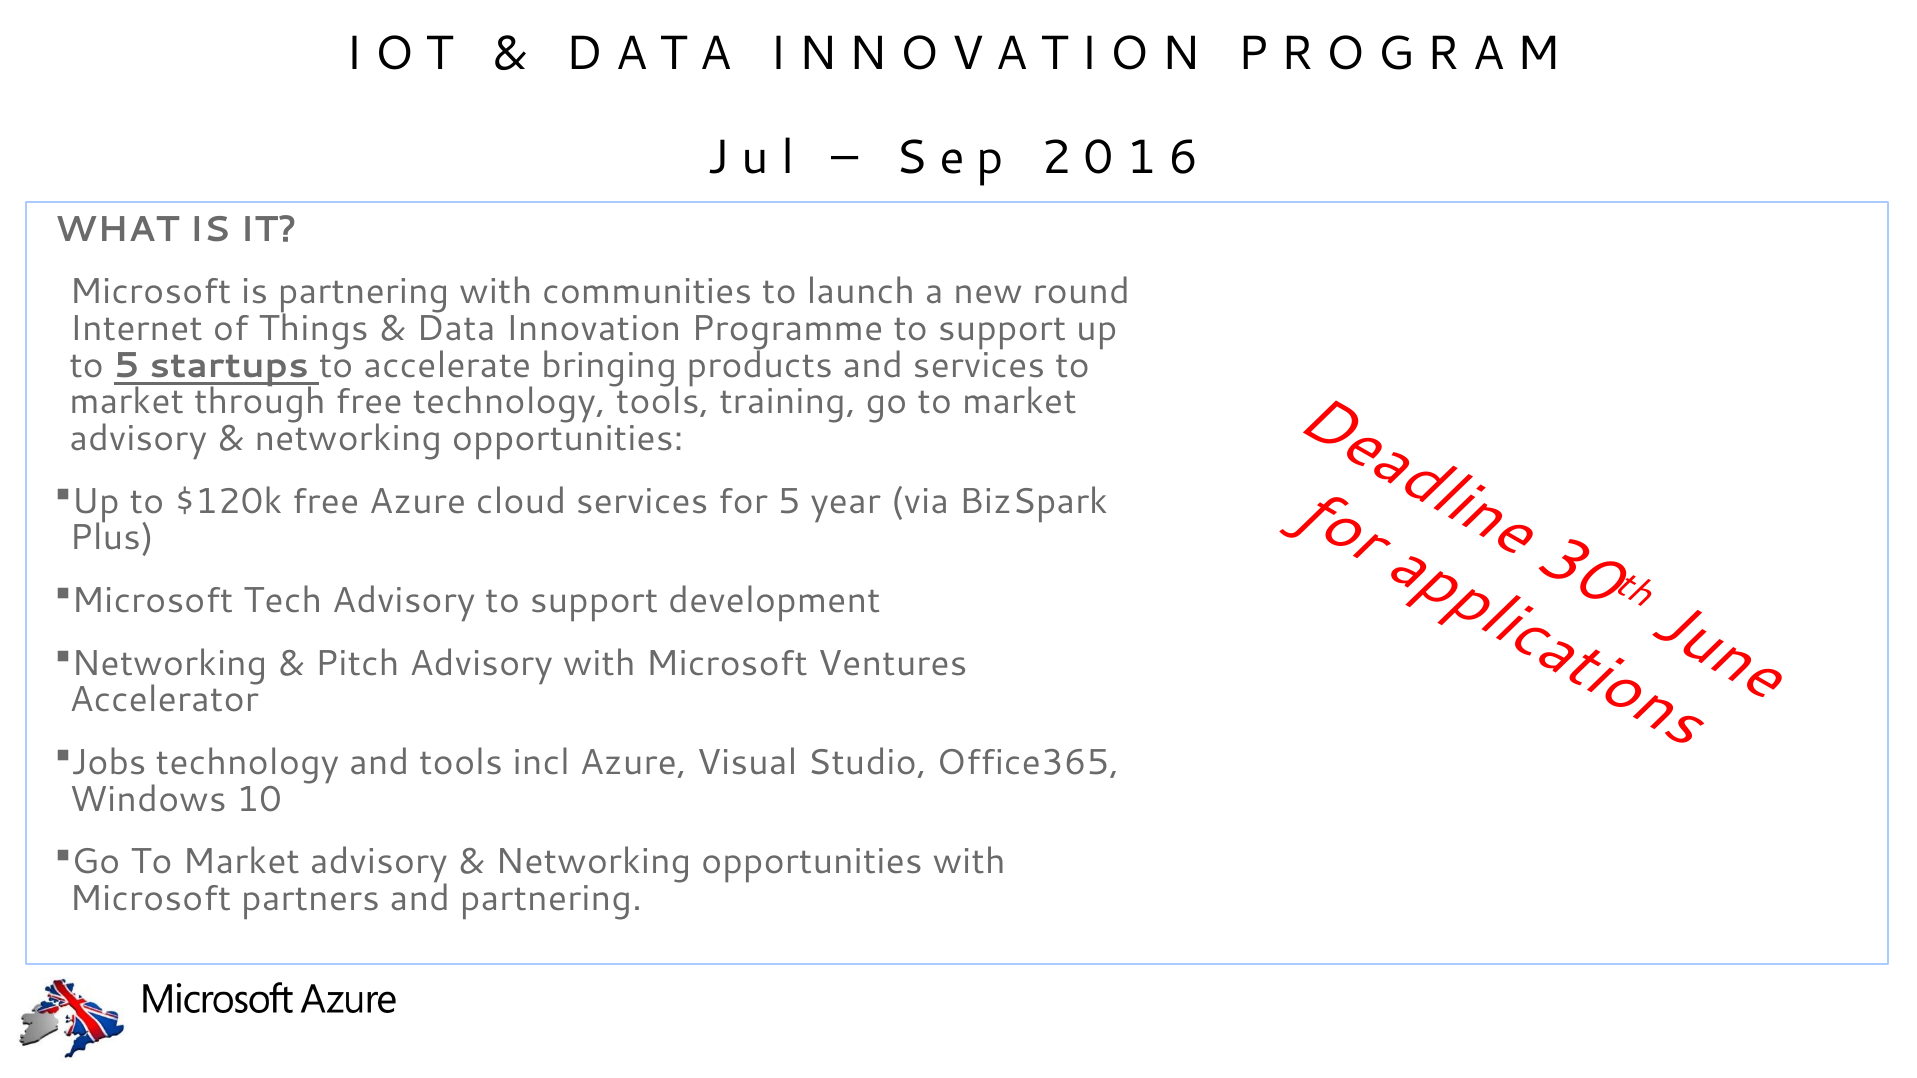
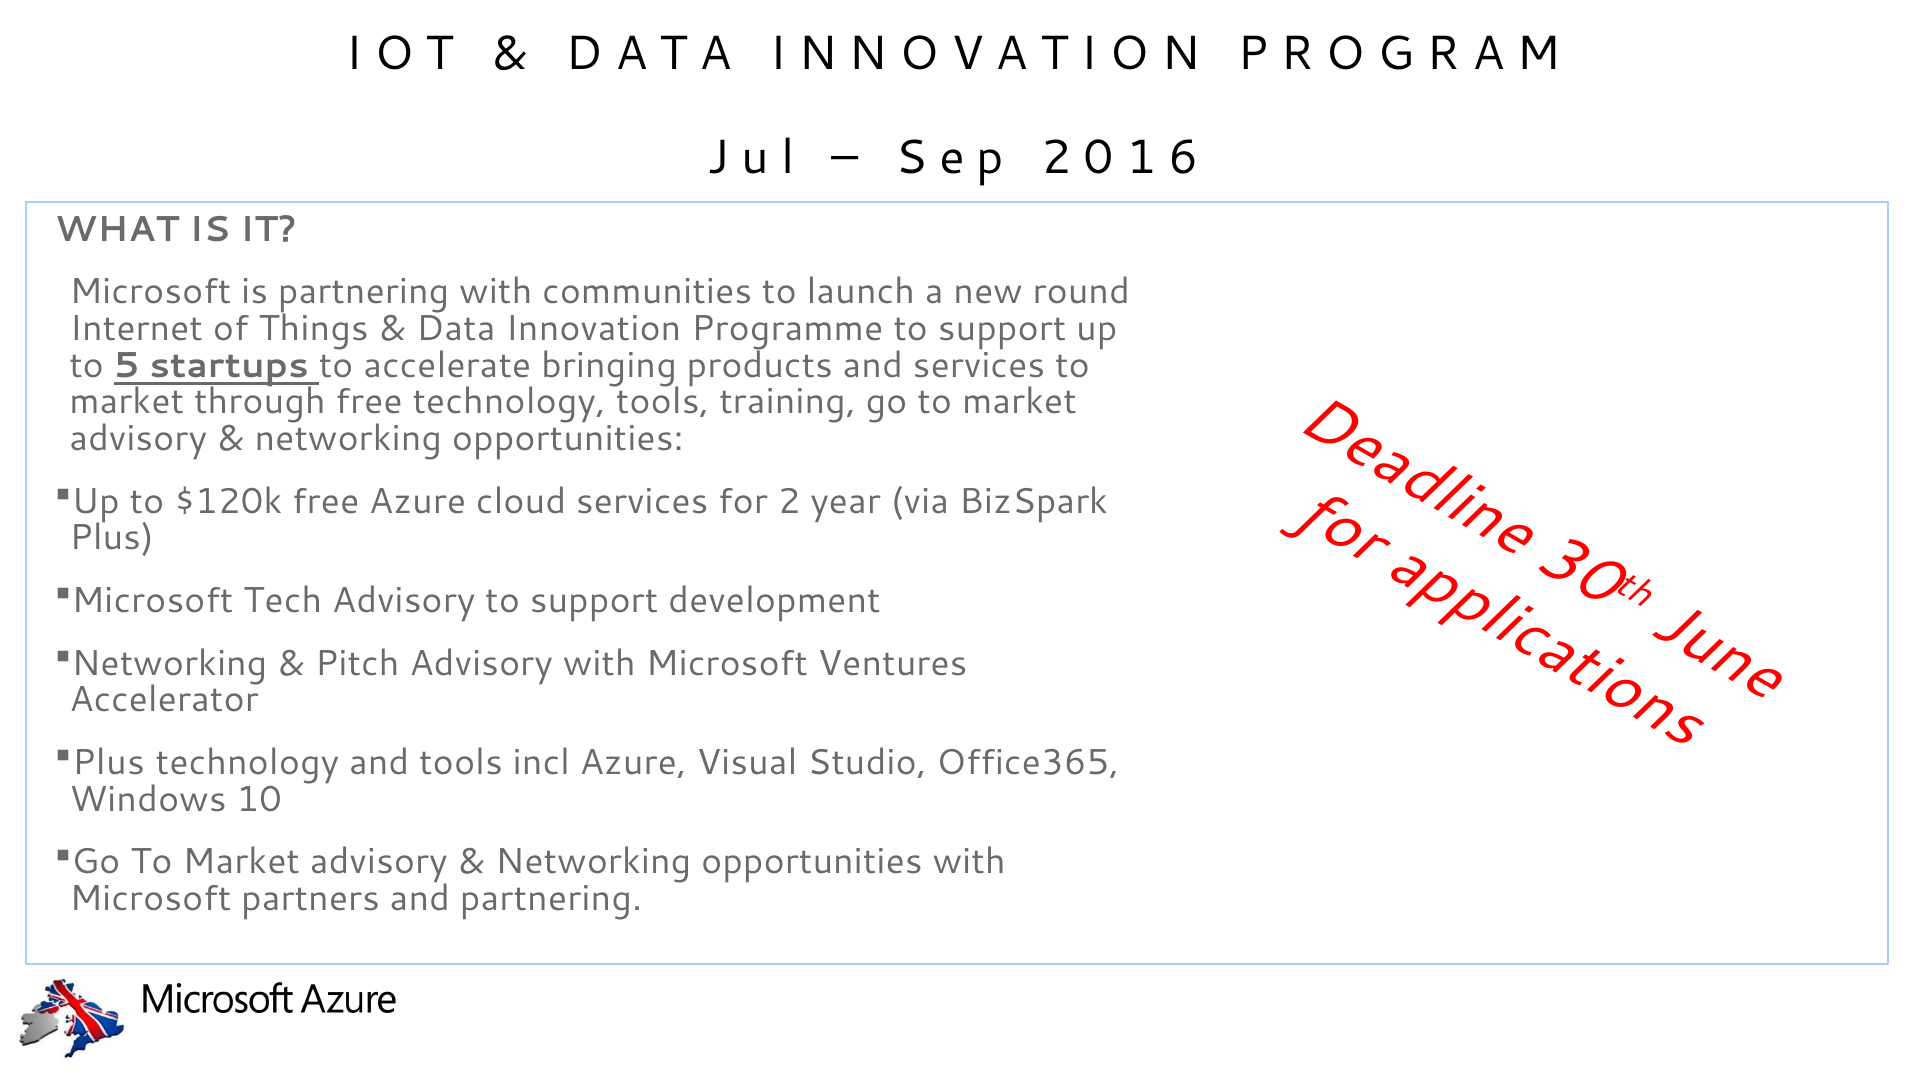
for 5: 5 -> 2
Jobs at (109, 763): Jobs -> Plus
